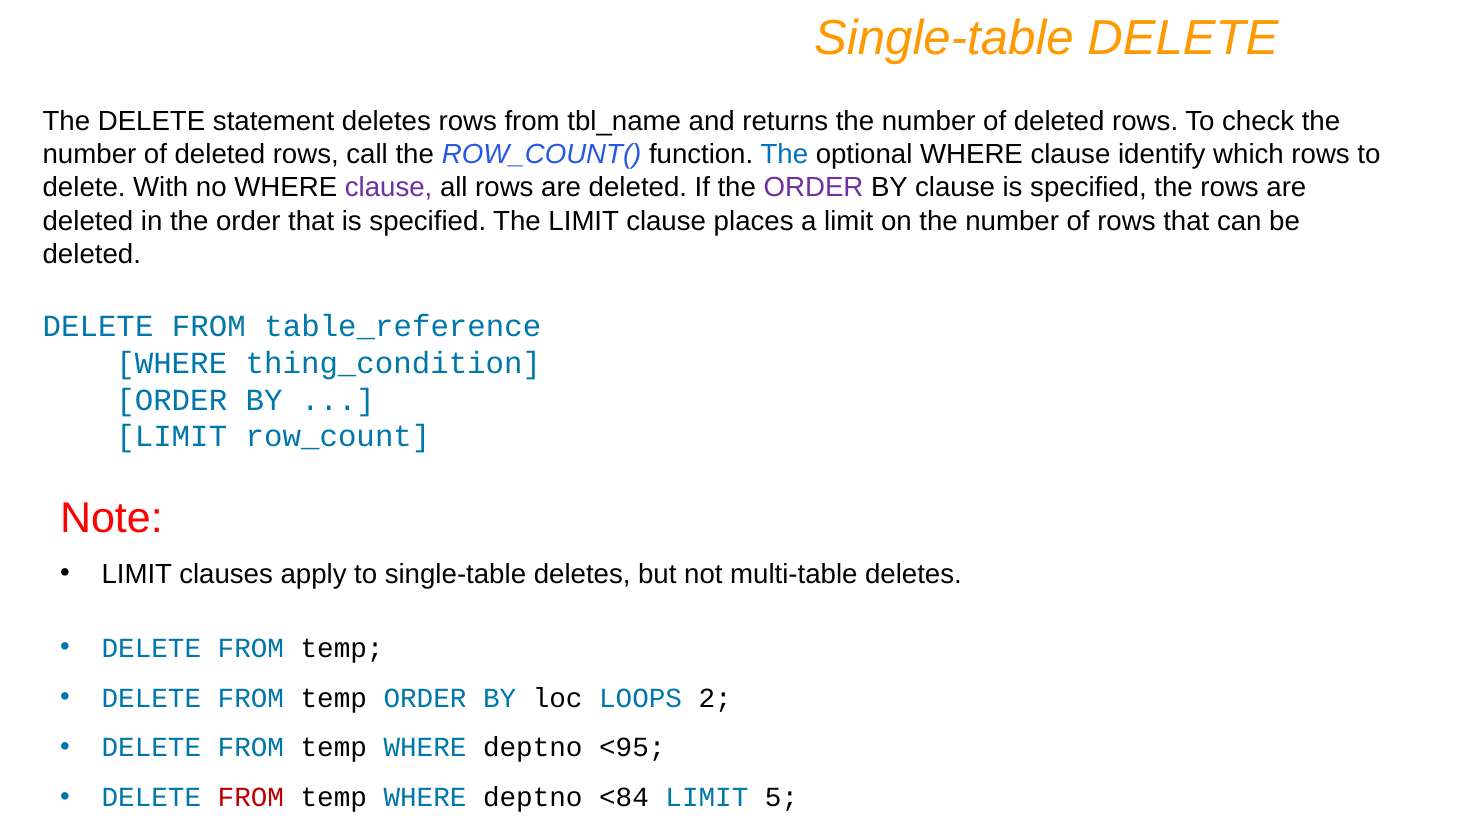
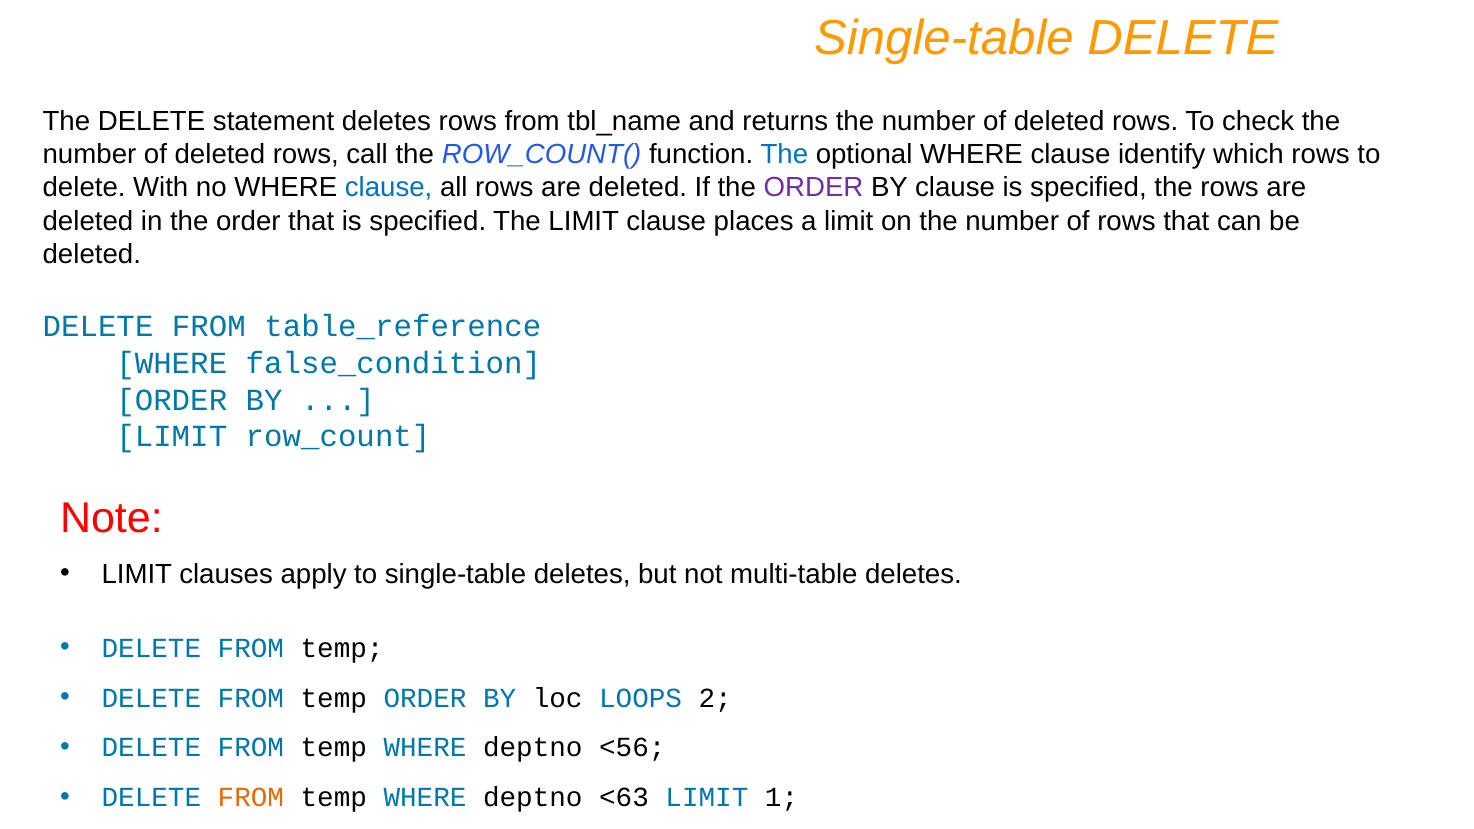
clause at (389, 188) colour: purple -> blue
thing_condition: thing_condition -> false_condition
<95: <95 -> <56
FROM at (251, 798) colour: red -> orange
<84: <84 -> <63
5: 5 -> 1
